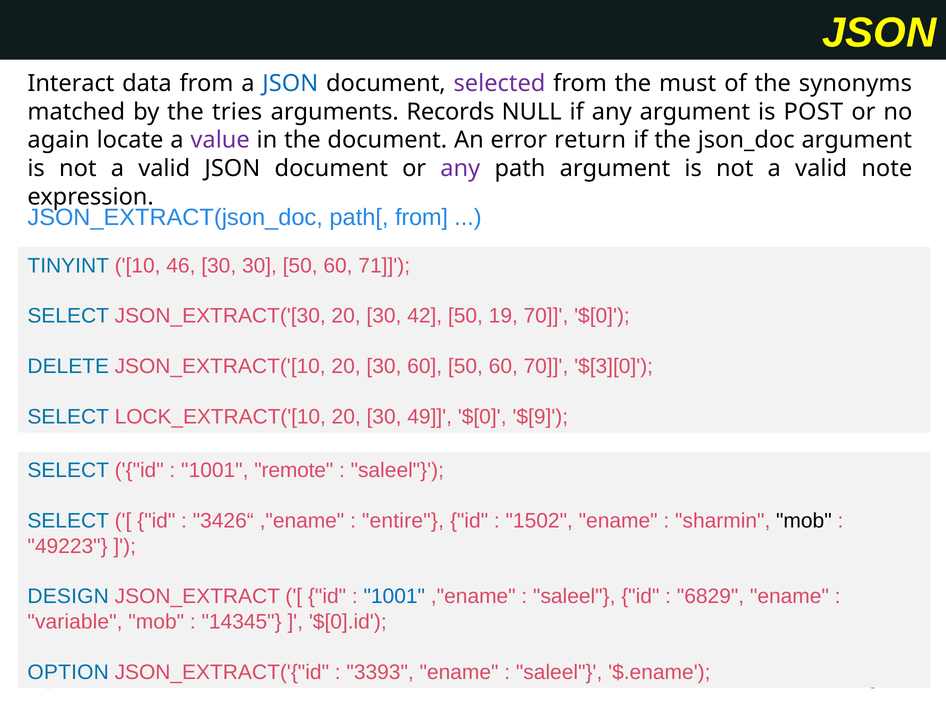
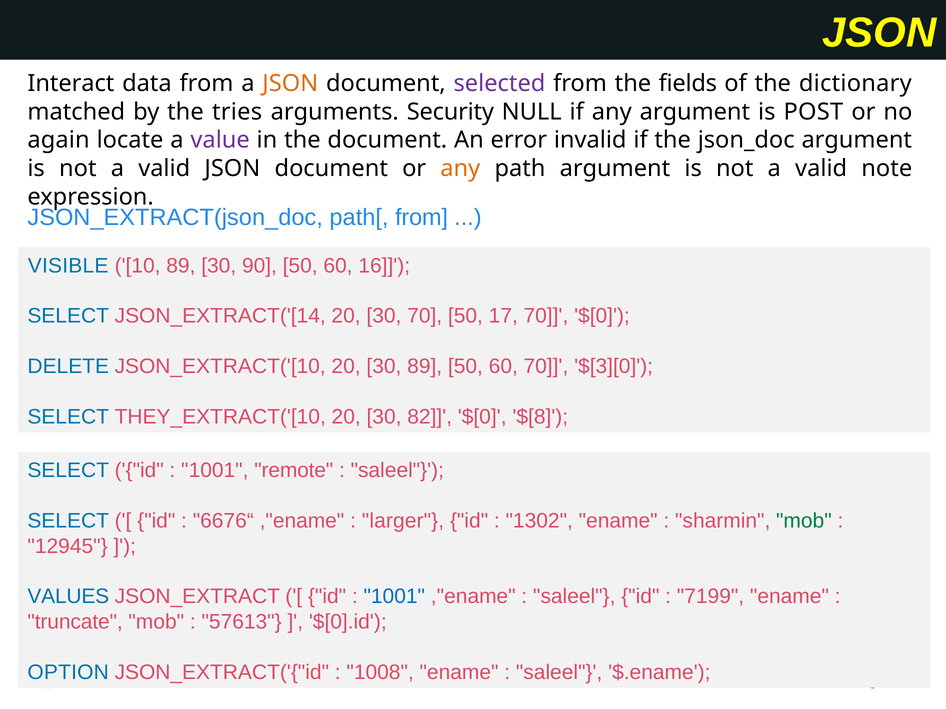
JSON at (290, 84) colour: blue -> orange
must: must -> fields
synonyms: synonyms -> dictionary
Records: Records -> Security
return: return -> invalid
any at (460, 169) colour: purple -> orange
TINYINT: TINYINT -> VISIBLE
10 46: 46 -> 89
30 30: 30 -> 90
71: 71 -> 16
JSON_EXTRACT('[30: JSON_EXTRACT('[30 -> JSON_EXTRACT('[14
30 42: 42 -> 70
19: 19 -> 17
30 60: 60 -> 89
LOCK_EXTRACT('[10: LOCK_EXTRACT('[10 -> THEY_EXTRACT('[10
49: 49 -> 82
$[9: $[9 -> $[8
3426“: 3426“ -> 6676“
entire: entire -> larger
1502: 1502 -> 1302
mob at (804, 521) colour: black -> green
49223: 49223 -> 12945
DESIGN: DESIGN -> VALUES
6829: 6829 -> 7199
variable: variable -> truncate
14345: 14345 -> 57613
3393: 3393 -> 1008
